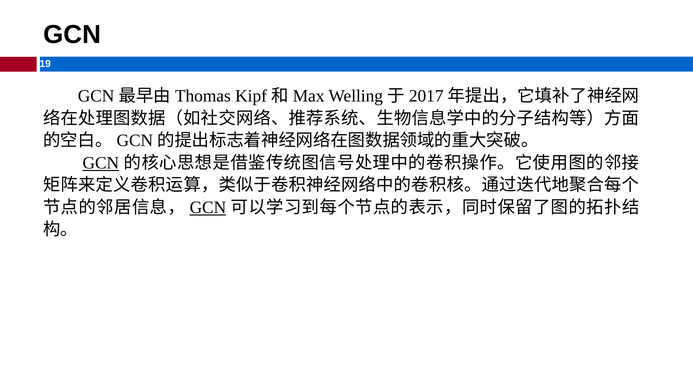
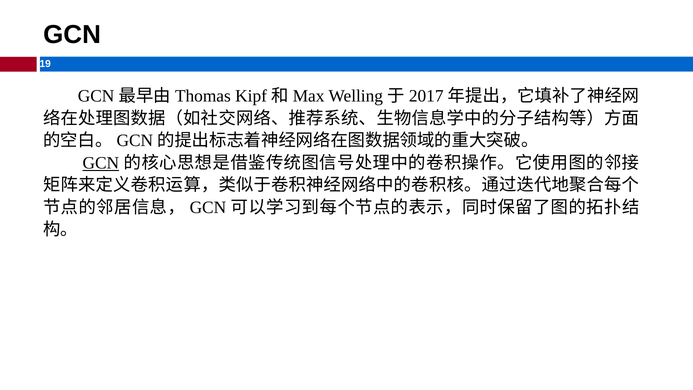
GCN at (208, 207) underline: present -> none
